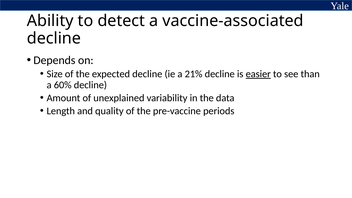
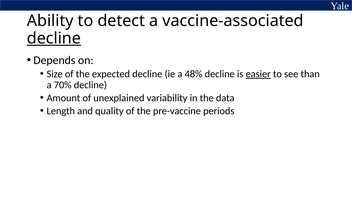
decline at (54, 38) underline: none -> present
21%: 21% -> 48%
60%: 60% -> 70%
